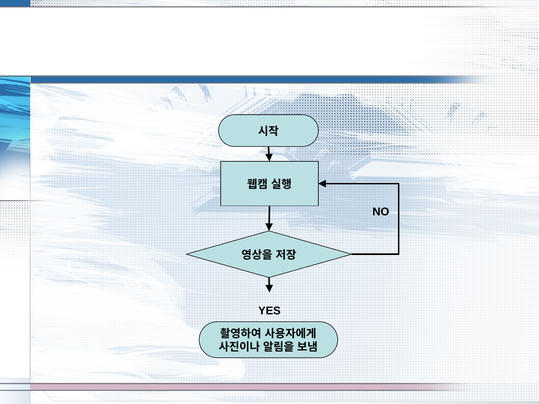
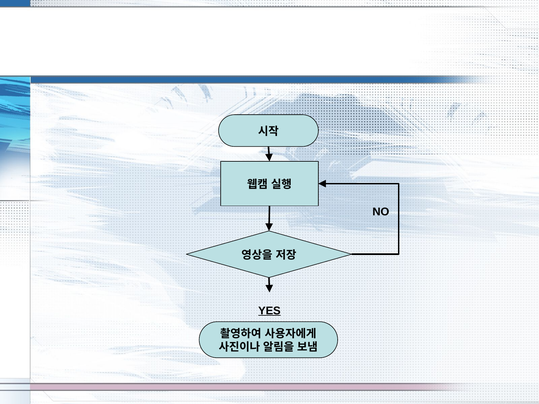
YES underline: none -> present
